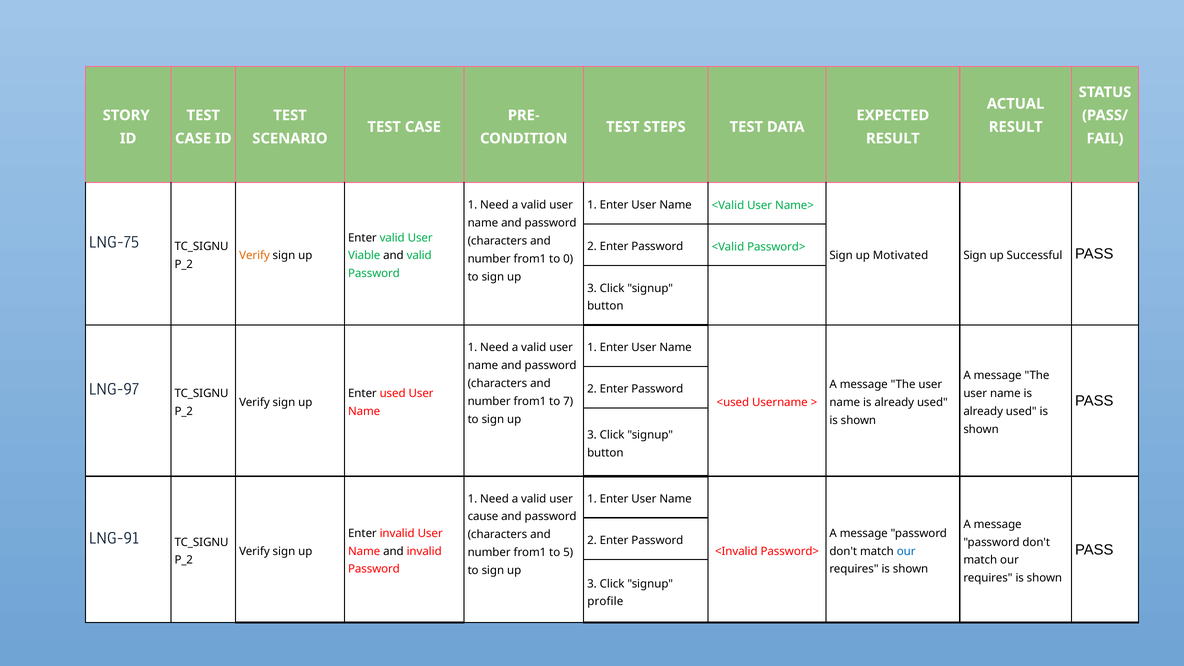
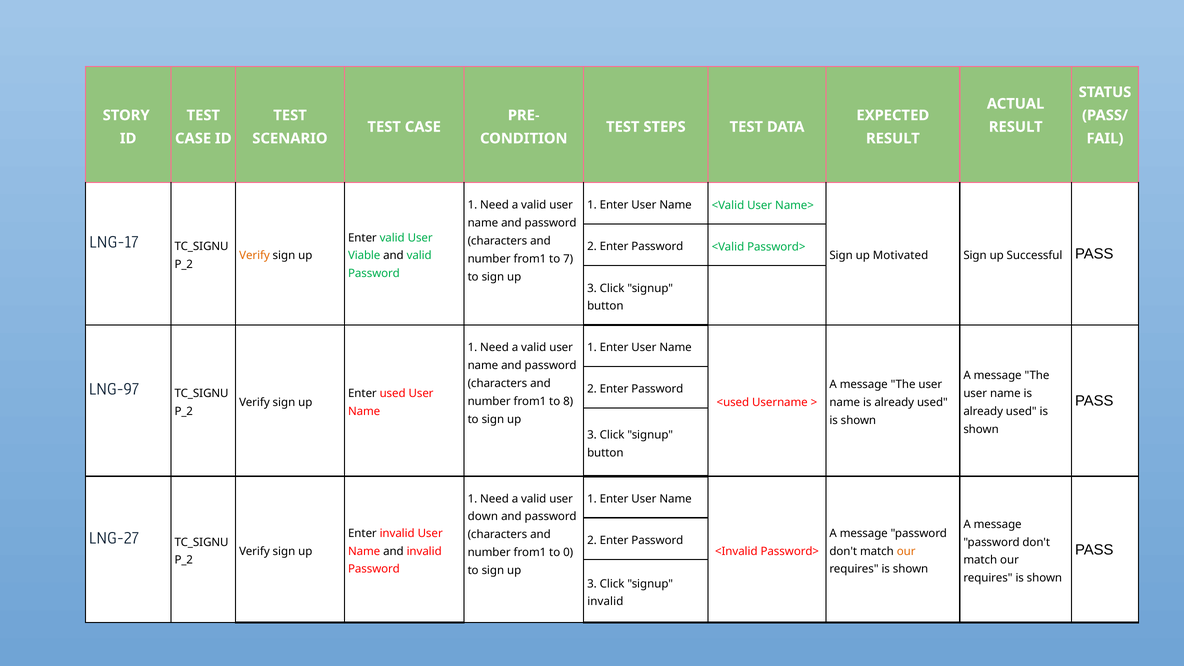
LNG-75: LNG-75 -> LNG-17
0: 0 -> 7
7: 7 -> 8
cause: cause -> down
LNG-91: LNG-91 -> LNG-27
our at (906, 551) colour: blue -> orange
5: 5 -> 0
profile at (605, 602): profile -> invalid
